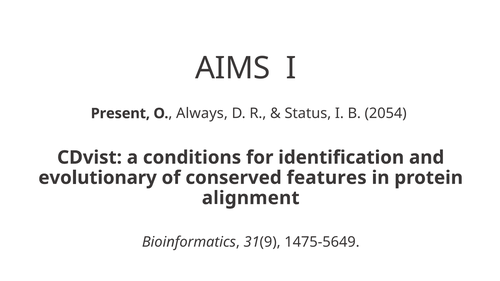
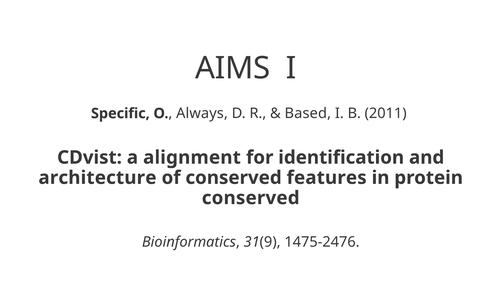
Present: Present -> Specific
Status: Status -> Based
2054: 2054 -> 2011
conditions: conditions -> alignment
evolutionary: evolutionary -> architecture
alignment at (251, 198): alignment -> conserved
1475-5649: 1475-5649 -> 1475-2476
